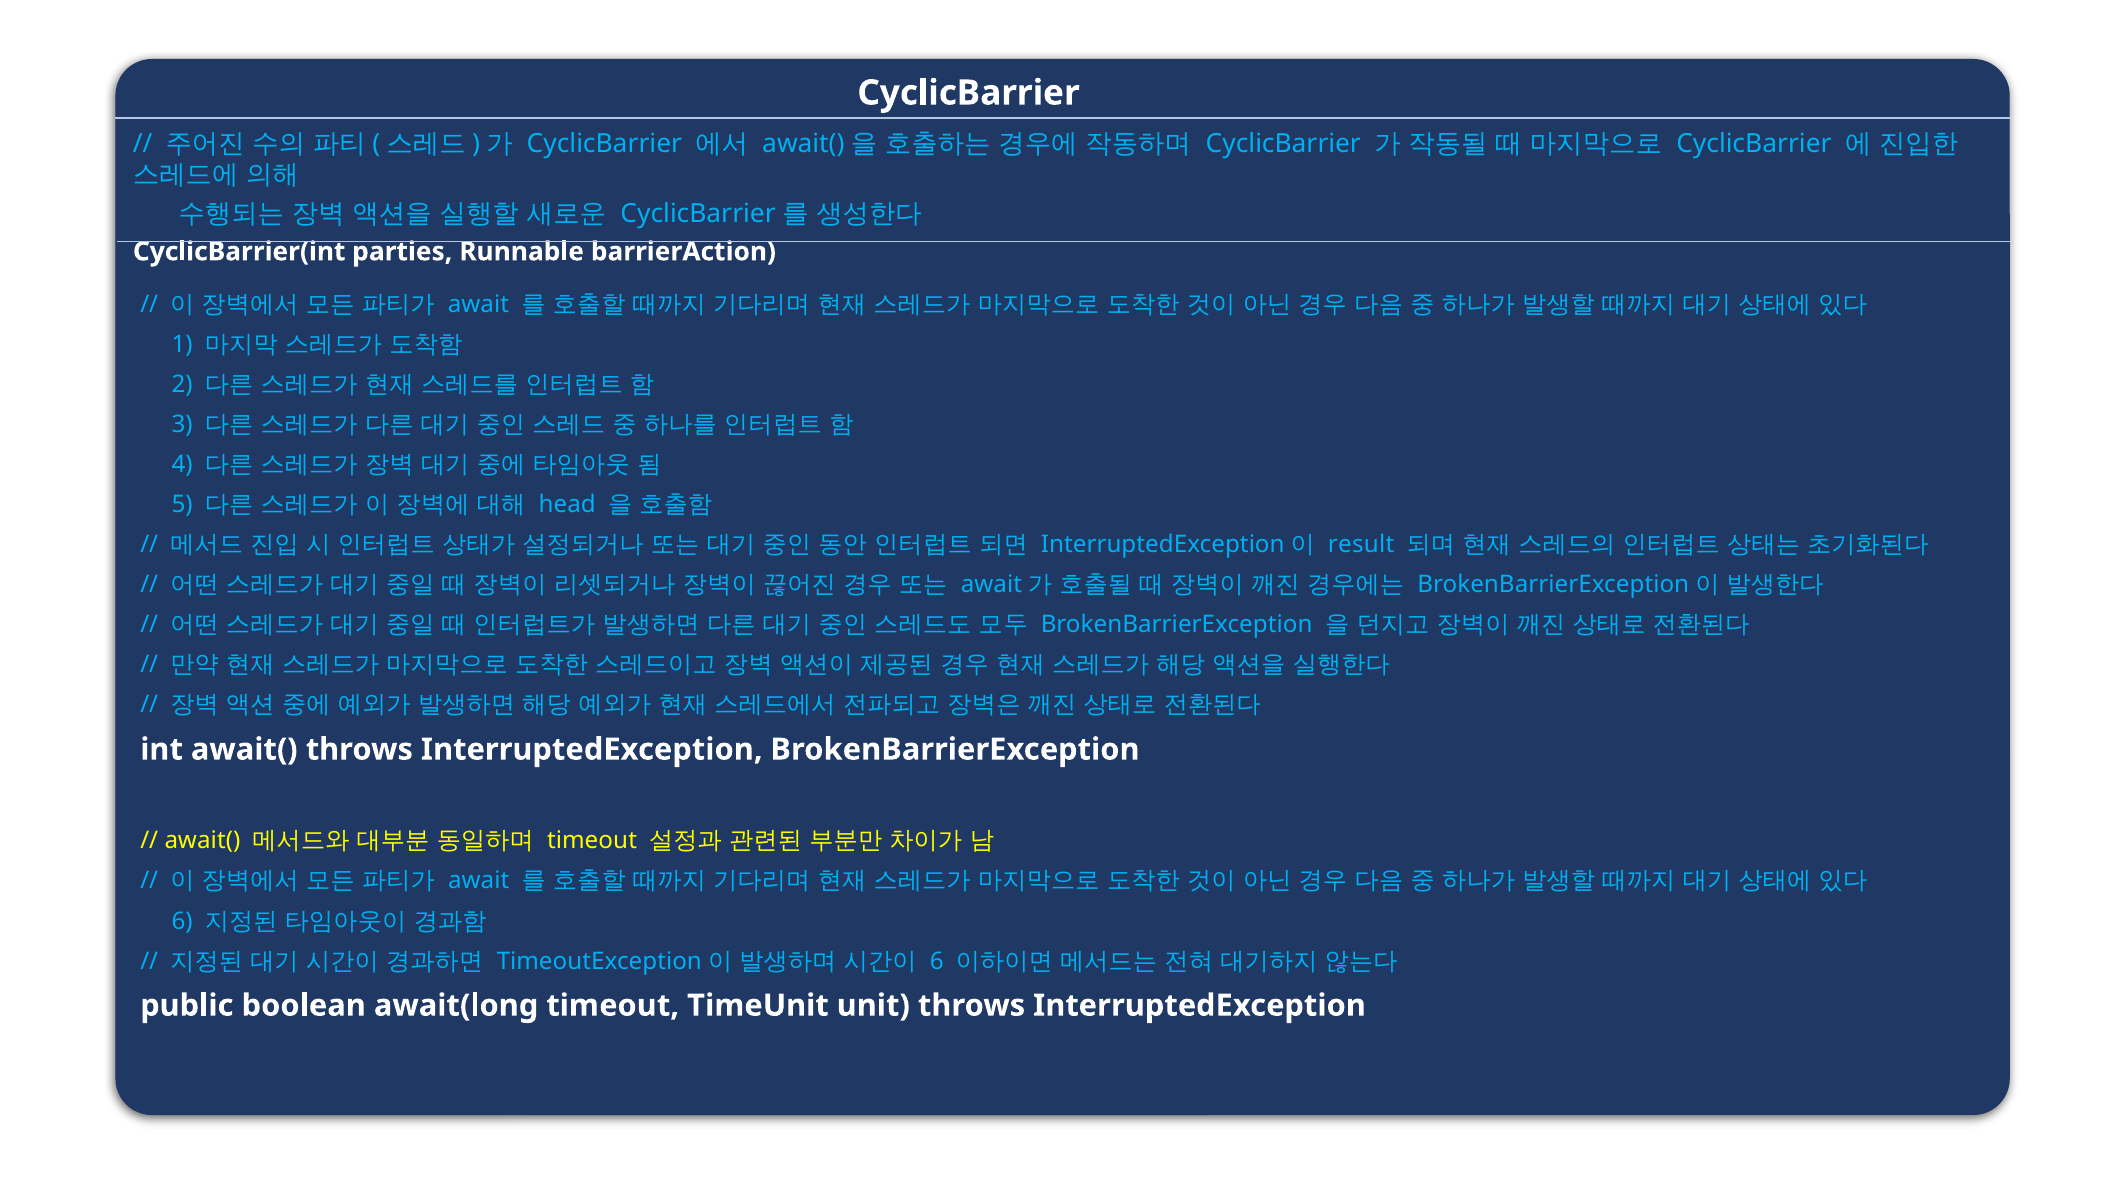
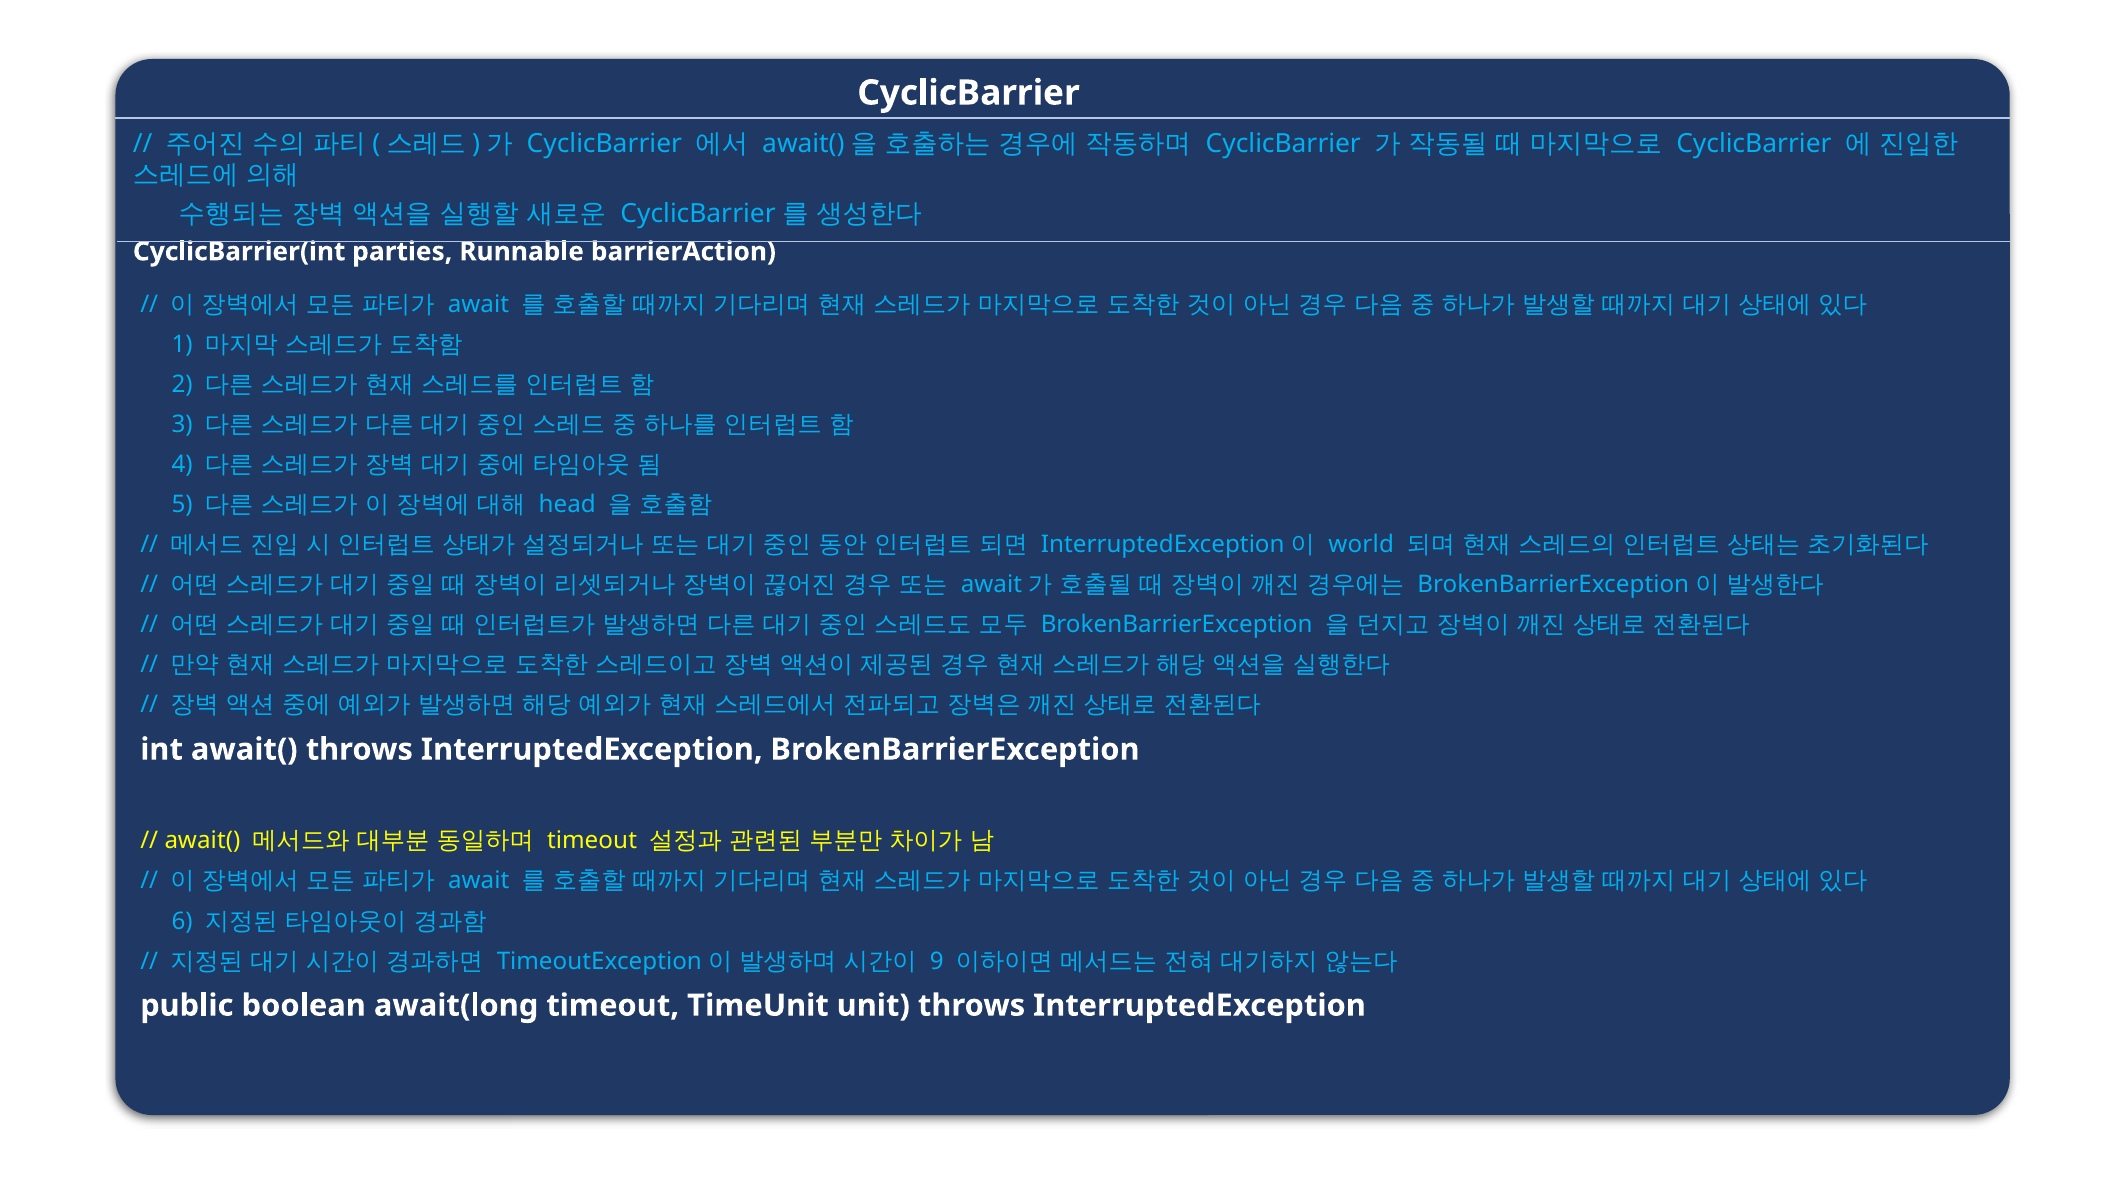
result: result -> world
6 at (937, 962): 6 -> 9
